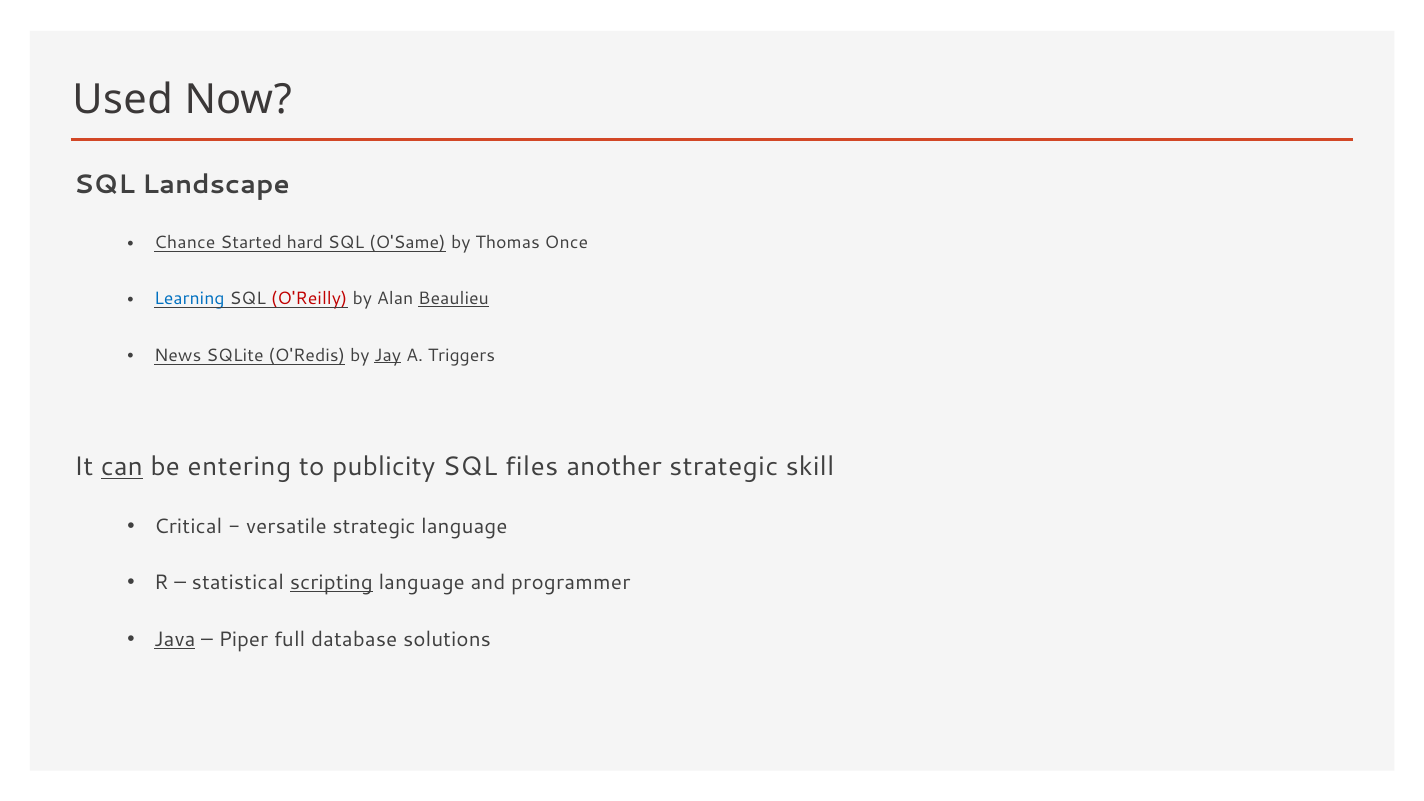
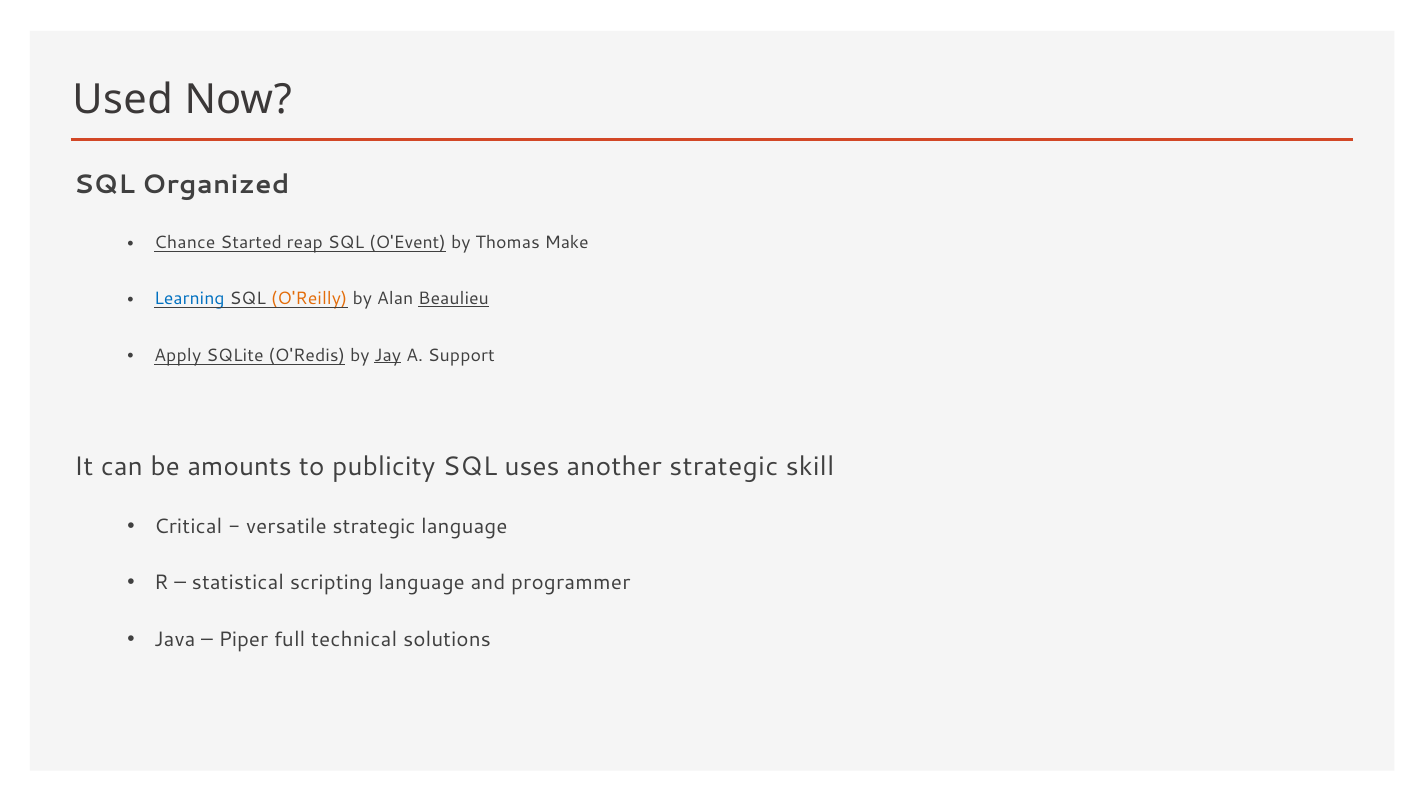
Landscape: Landscape -> Organized
hard: hard -> reap
O'Same: O'Same -> O'Event
Once: Once -> Make
O'Reilly colour: red -> orange
News: News -> Apply
Triggers: Triggers -> Support
can underline: present -> none
entering: entering -> amounts
files: files -> uses
scripting underline: present -> none
Java underline: present -> none
database: database -> technical
